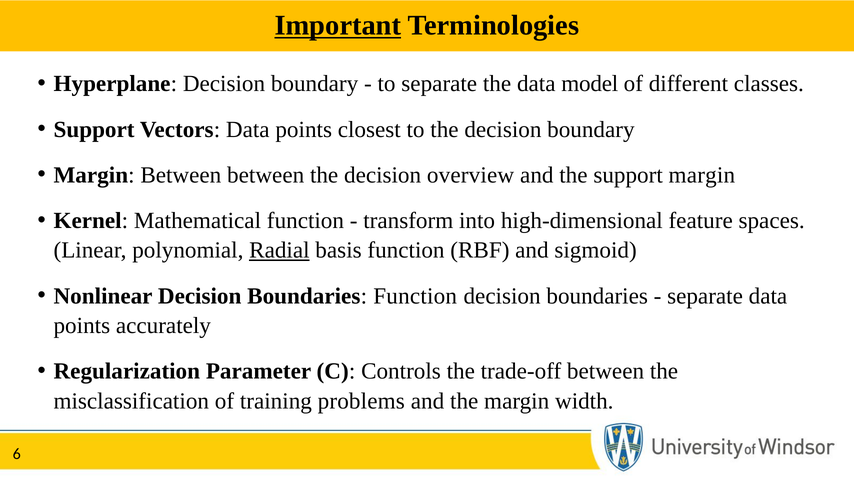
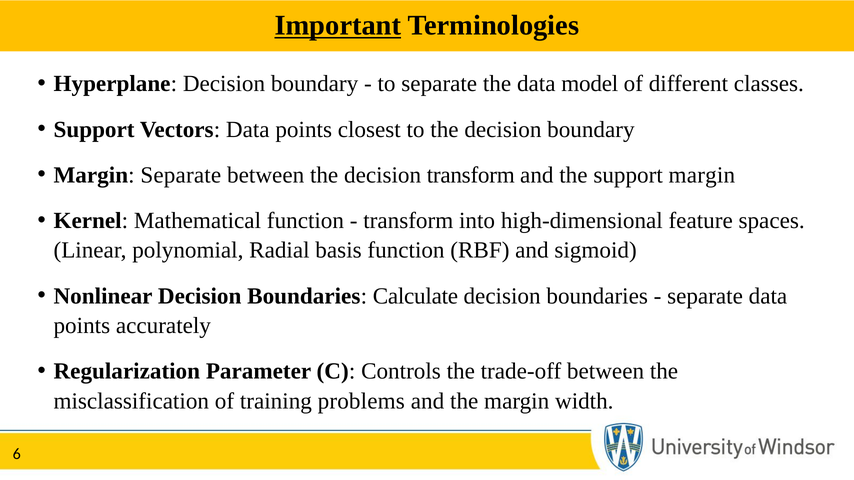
Margin Between: Between -> Separate
decision overview: overview -> transform
Radial underline: present -> none
Boundaries Function: Function -> Calculate
